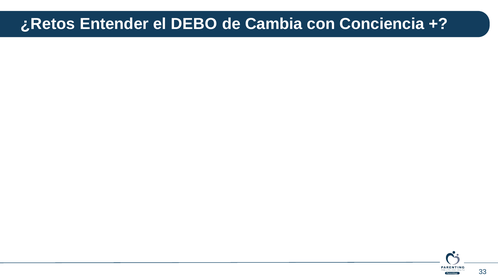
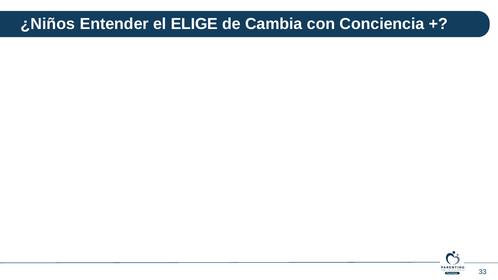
¿Retos: ¿Retos -> ¿Niños
DEBO: DEBO -> ELIGE
